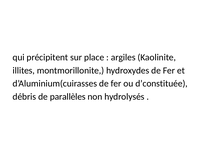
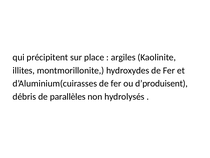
d’constituée: d’constituée -> d’produisent
